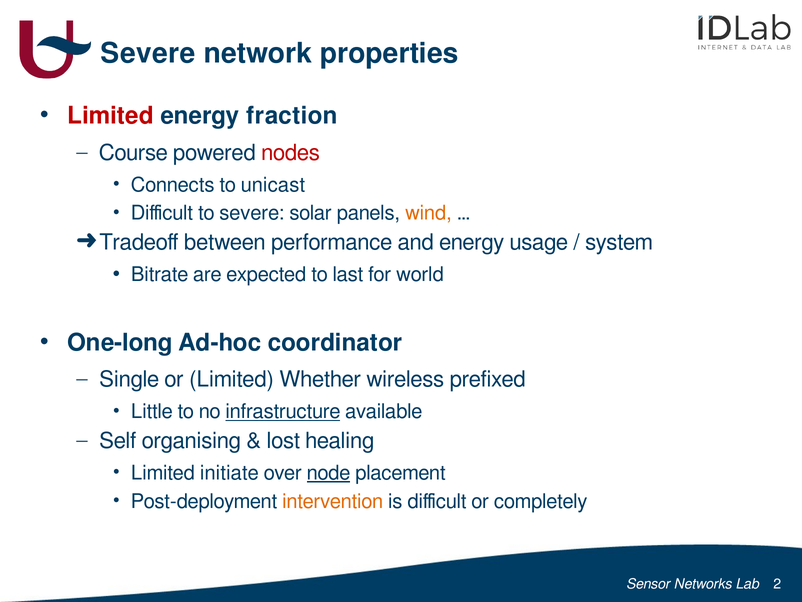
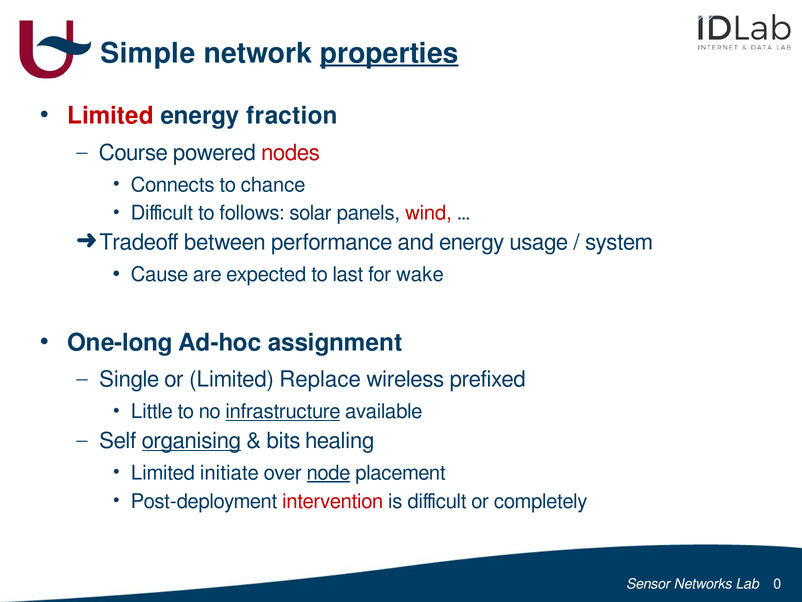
Severe at (148, 53): Severe -> Simple
properties underline: none -> present
unicast: unicast -> chance
to severe: severe -> follows
wind colour: orange -> red
Bitrate: Bitrate -> Cause
world: world -> wake
coordinator: coordinator -> assignment
Whether: Whether -> Replace
organising underline: none -> present
lost: lost -> bits
intervention colour: orange -> red
2: 2 -> 0
